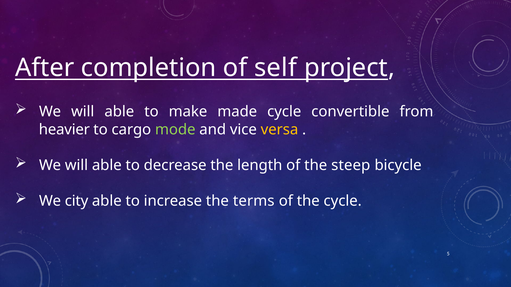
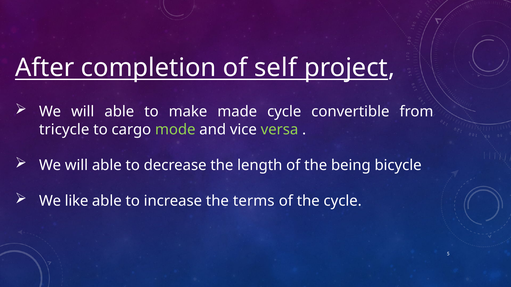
heavier: heavier -> tricycle
versa colour: yellow -> light green
steep: steep -> being
city: city -> like
